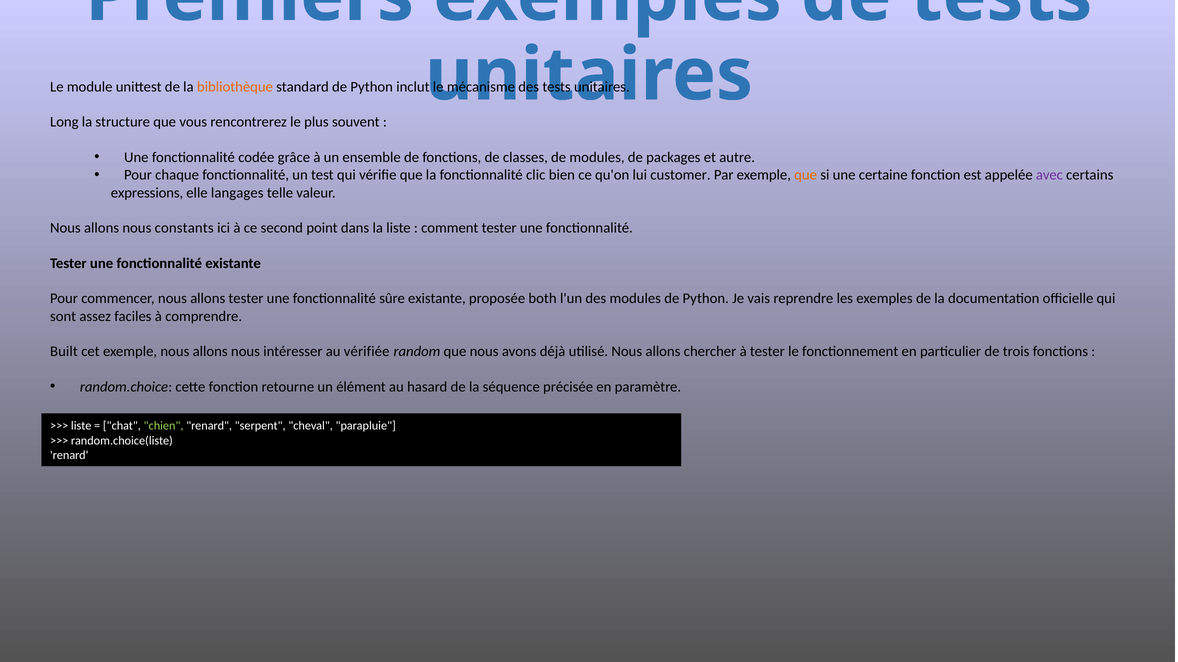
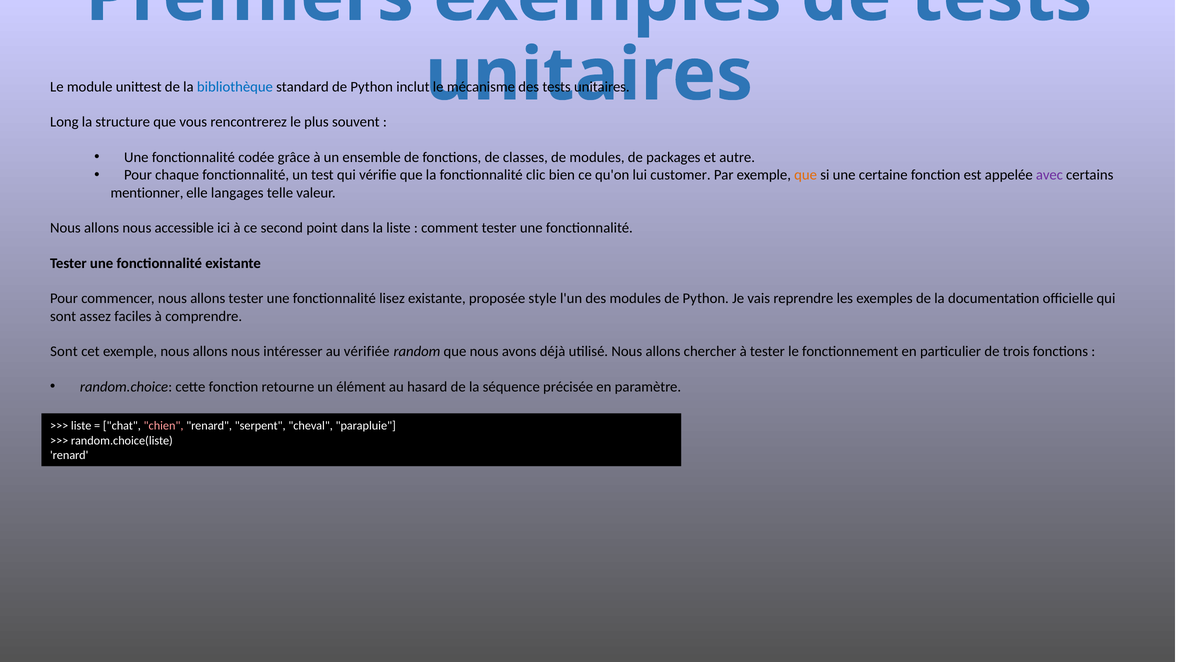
bibliothèque colour: orange -> blue
expressions: expressions -> mentionner
constants: constants -> accessible
sûre: sûre -> lisez
both: both -> style
Built at (64, 352): Built -> Sont
chien colour: light green -> pink
